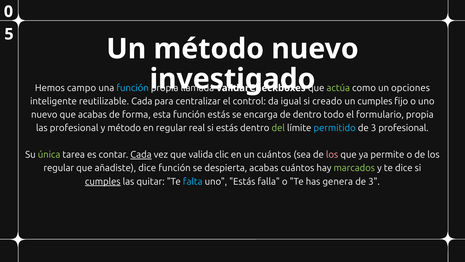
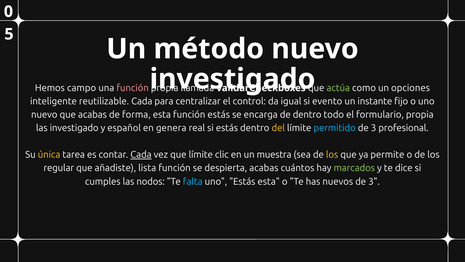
función at (133, 88) colour: light blue -> pink
creado: creado -> evento
un cumples: cumples -> instante
las profesional: profesional -> investigado
y método: método -> español
en regular: regular -> genera
del colour: light green -> yellow
única colour: light green -> yellow
que valida: valida -> límite
un cuántos: cuántos -> muestra
los at (332, 155) colour: pink -> yellow
añadiste dice: dice -> lista
cumples at (103, 181) underline: present -> none
quitar: quitar -> nodos
Estás falla: falla -> esta
genera: genera -> nuevos
